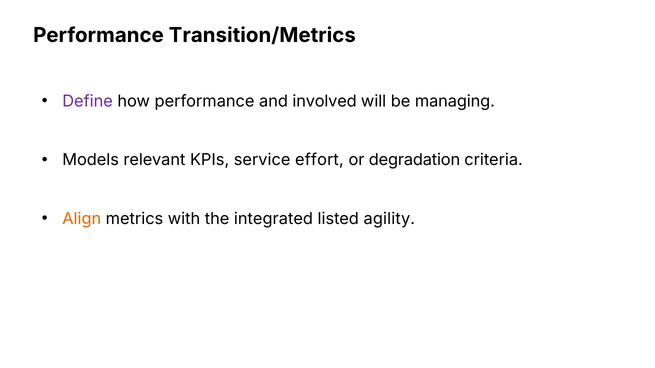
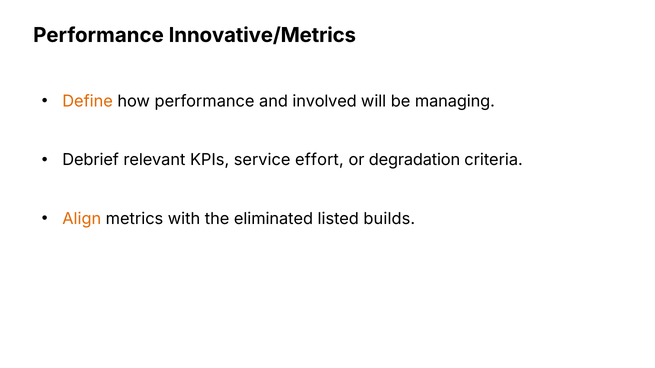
Transition/Metrics: Transition/Metrics -> Innovative/Metrics
Define colour: purple -> orange
Models: Models -> Debrief
integrated: integrated -> eliminated
agility: agility -> builds
